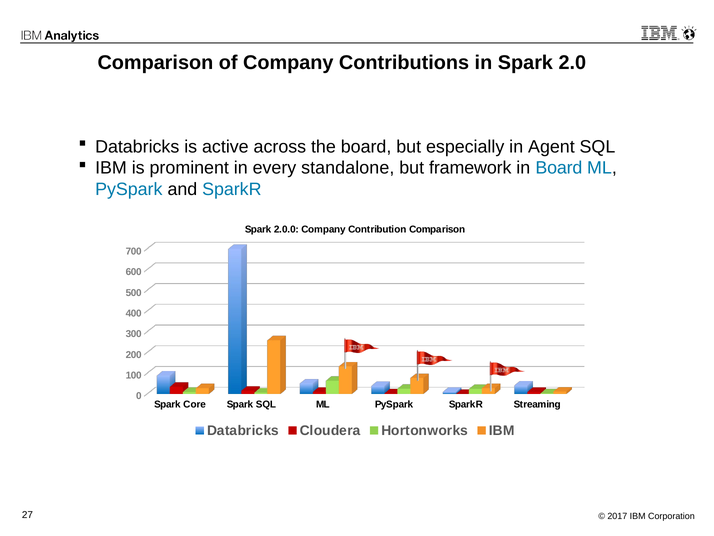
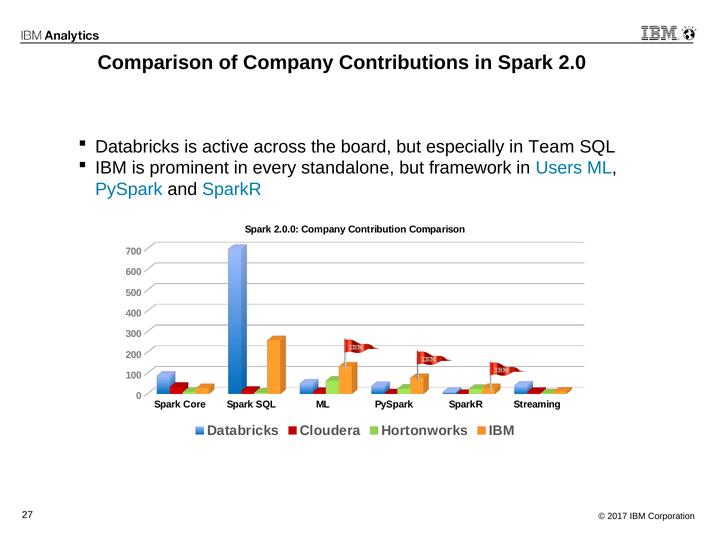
Agent: Agent -> Team
in Board: Board -> Users
